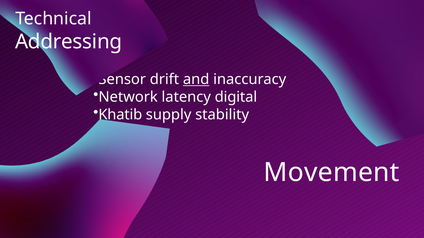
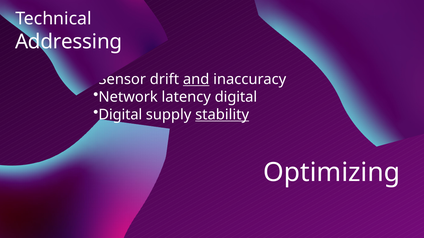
Khatib at (120, 115): Khatib -> Digital
stability underline: none -> present
Movement: Movement -> Optimizing
